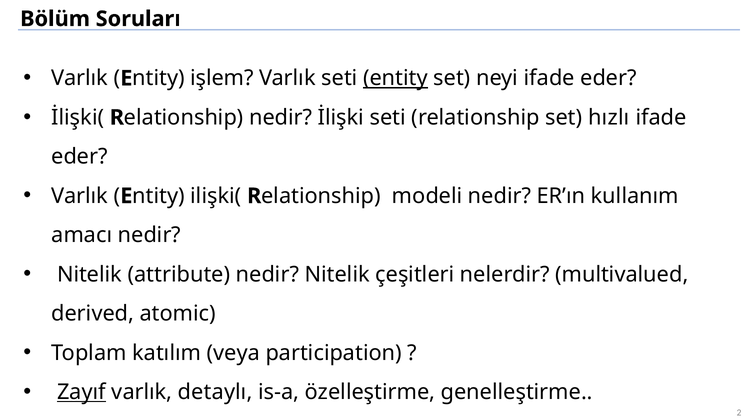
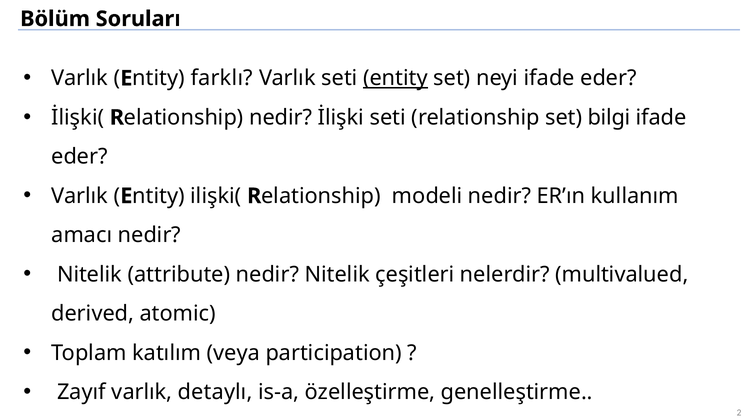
işlem: işlem -> farklı
hızlı: hızlı -> bilgi
Zayıf underline: present -> none
